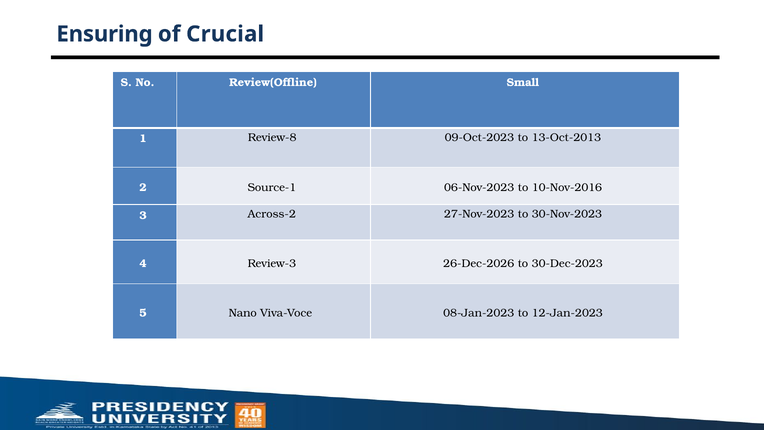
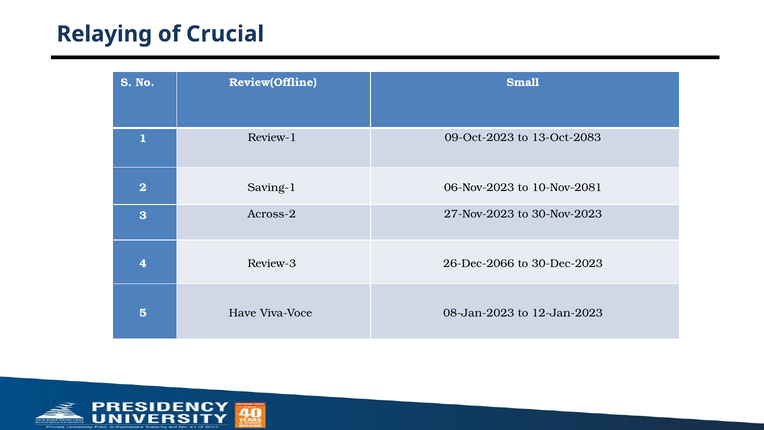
Ensuring: Ensuring -> Relaying
Review-8: Review-8 -> Review-1
13-Oct-2013: 13-Oct-2013 -> 13-Oct-2083
Source-1: Source-1 -> Saving-1
10-Nov-2016: 10-Nov-2016 -> 10-Nov-2081
26-Dec-2026: 26-Dec-2026 -> 26-Dec-2066
Nano: Nano -> Have
